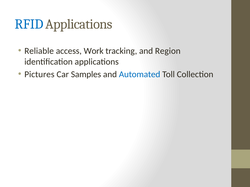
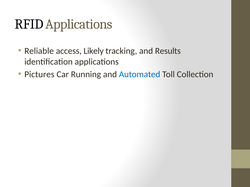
RFID colour: blue -> black
Work: Work -> Likely
Region: Region -> Results
Samples: Samples -> Running
